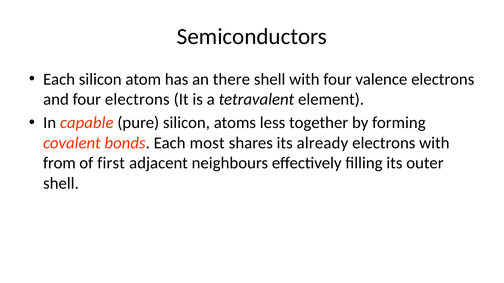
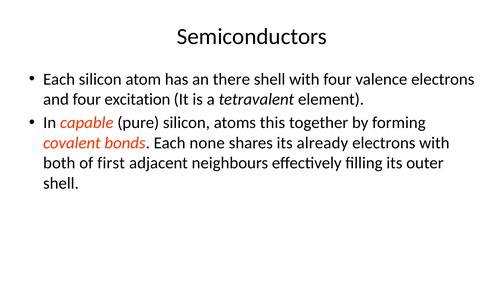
four electrons: electrons -> excitation
less: less -> this
most: most -> none
from: from -> both
